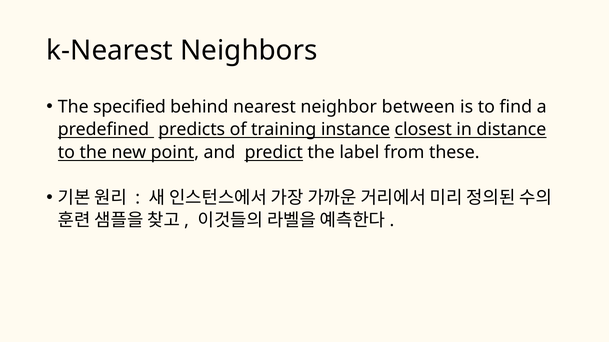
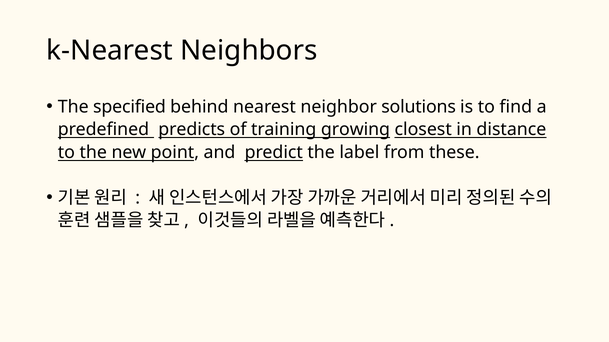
between: between -> solutions
instance: instance -> growing
